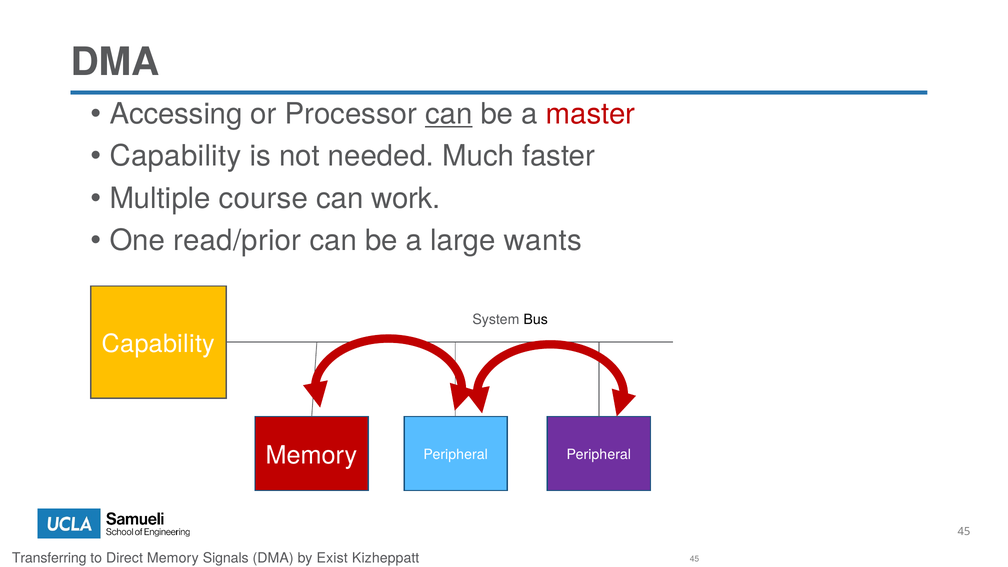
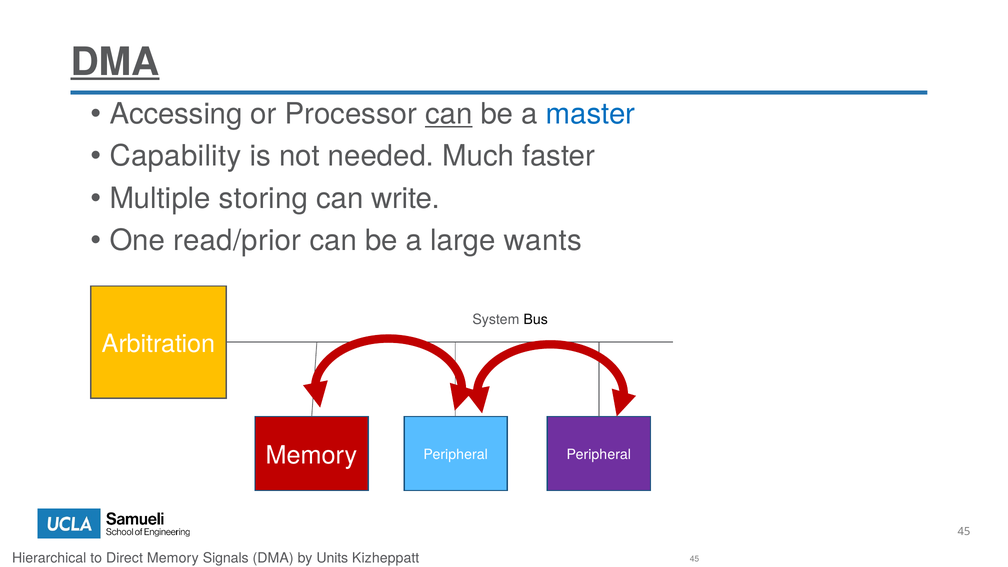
DMA at (115, 62) underline: none -> present
master colour: red -> blue
course: course -> storing
work: work -> write
Capability at (158, 344): Capability -> Arbitration
Transferring: Transferring -> Hierarchical
Exist: Exist -> Units
